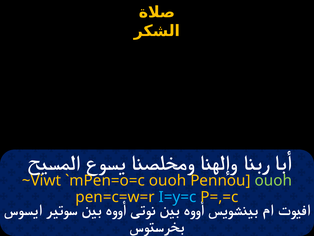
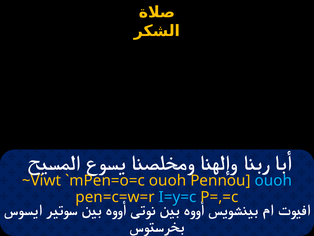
ouoh at (273, 180) colour: light green -> light blue
